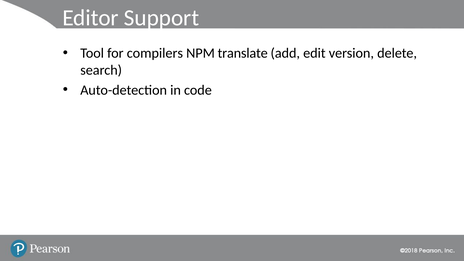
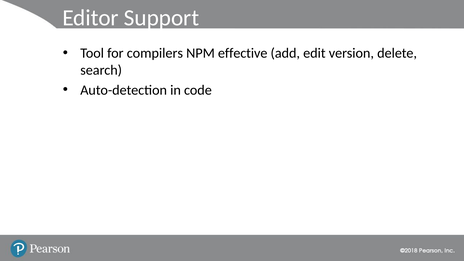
translate: translate -> effective
